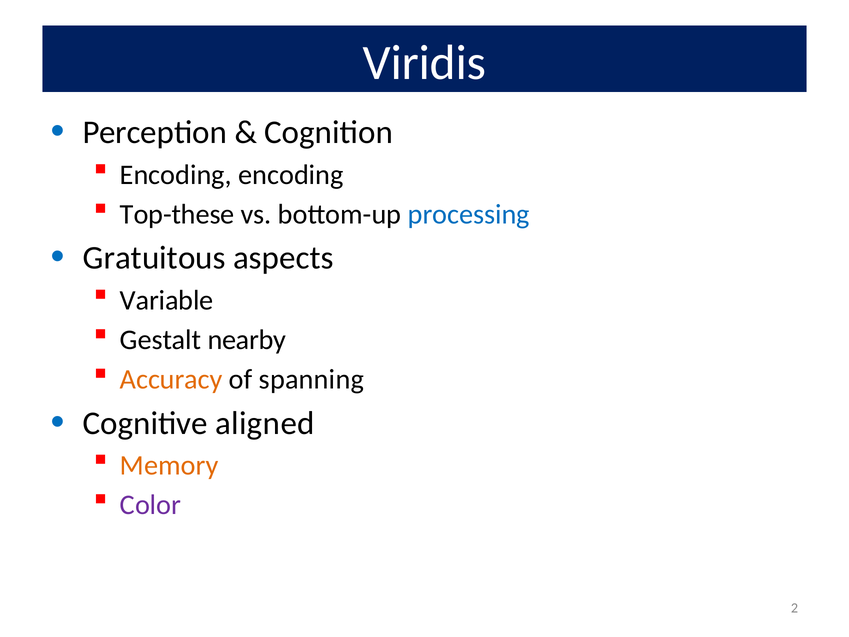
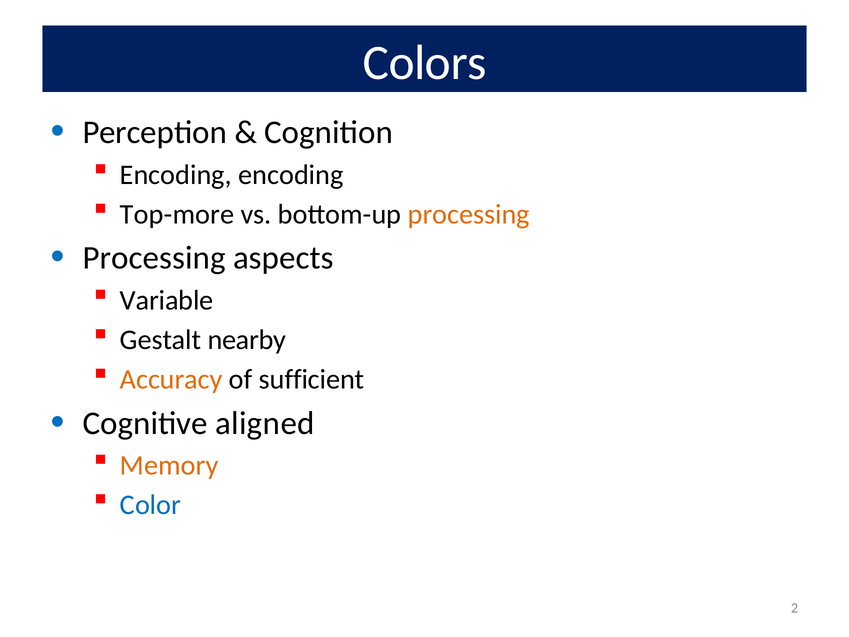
Viridis: Viridis -> Colors
Top-these: Top-these -> Top-more
processing at (469, 214) colour: blue -> orange
Gratuitous at (154, 258): Gratuitous -> Processing
spanning: spanning -> sufficient
Color colour: purple -> blue
